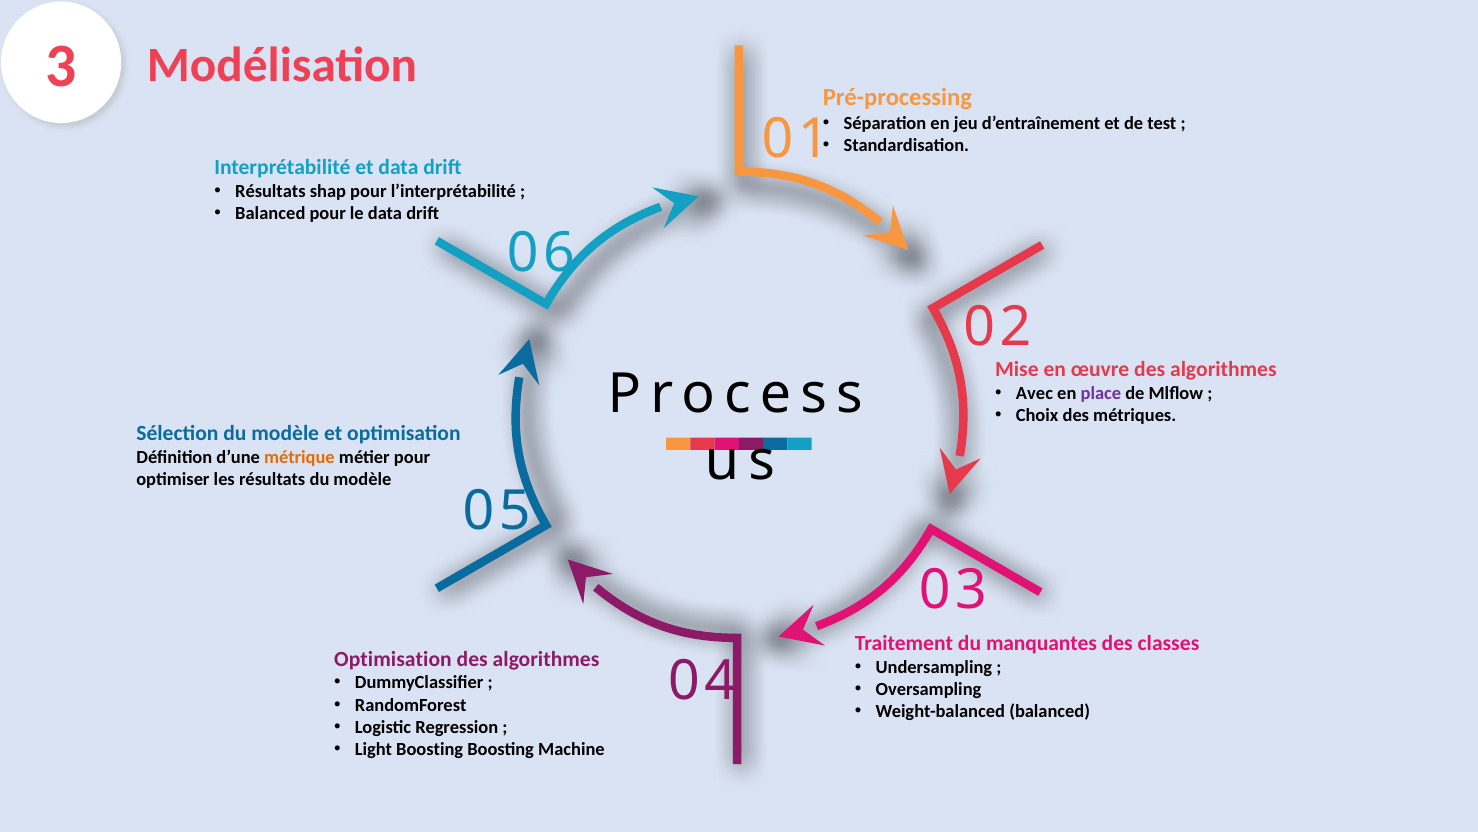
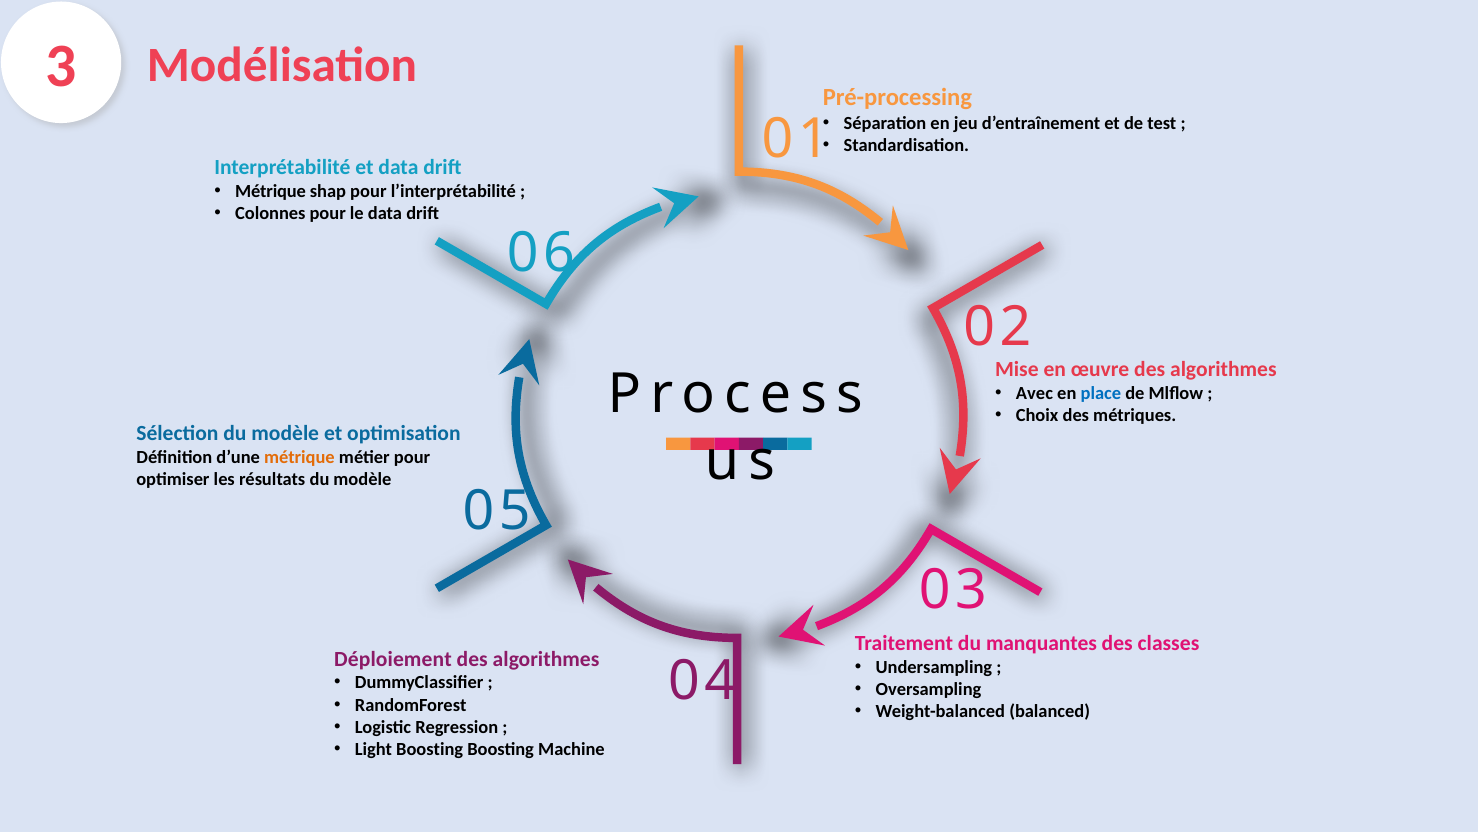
Résultats at (270, 191): Résultats -> Métrique
Balanced at (270, 213): Balanced -> Colonnes
place colour: purple -> blue
Optimisation at (393, 659): Optimisation -> Déploiement
